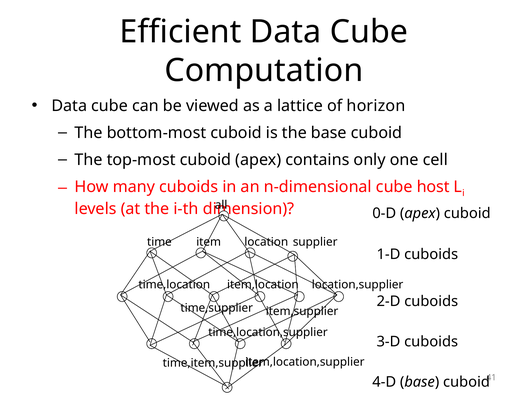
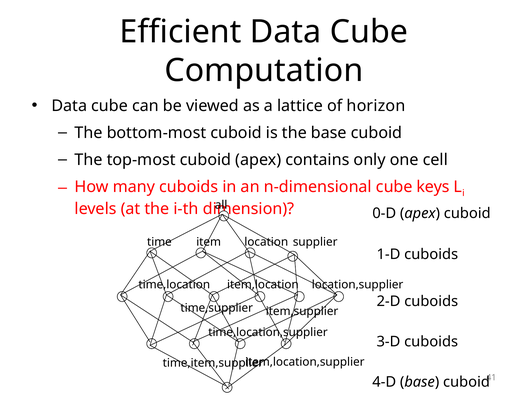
host: host -> keys
